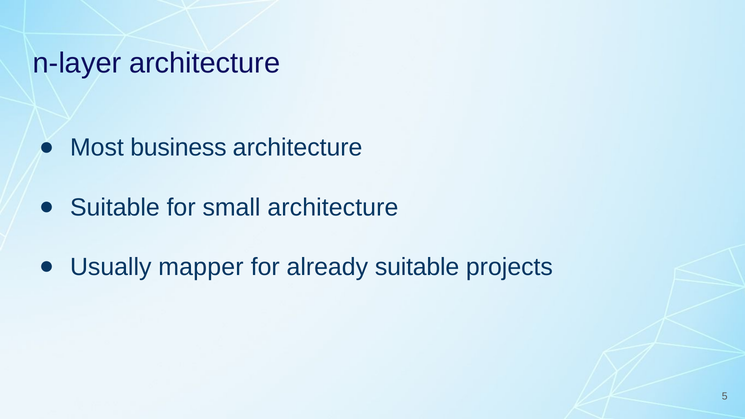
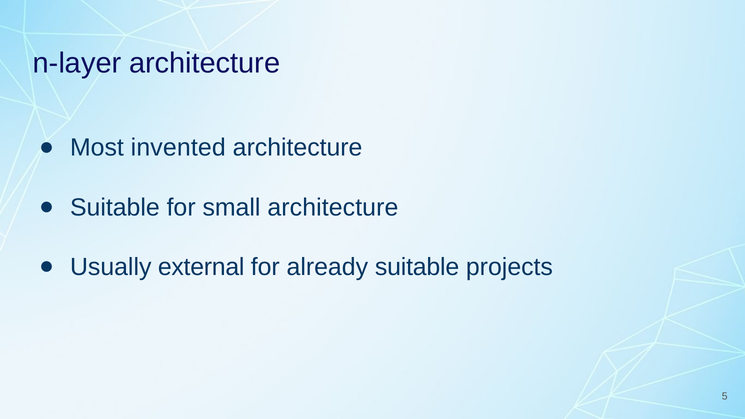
business: business -> invented
mapper: mapper -> external
